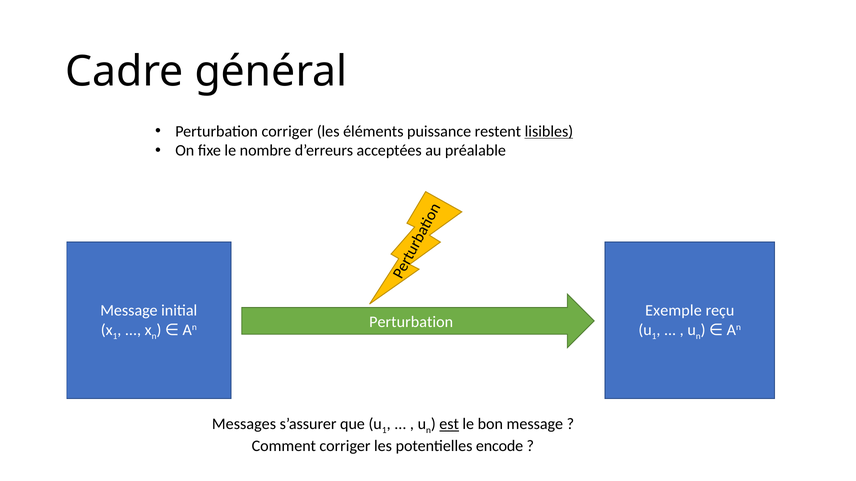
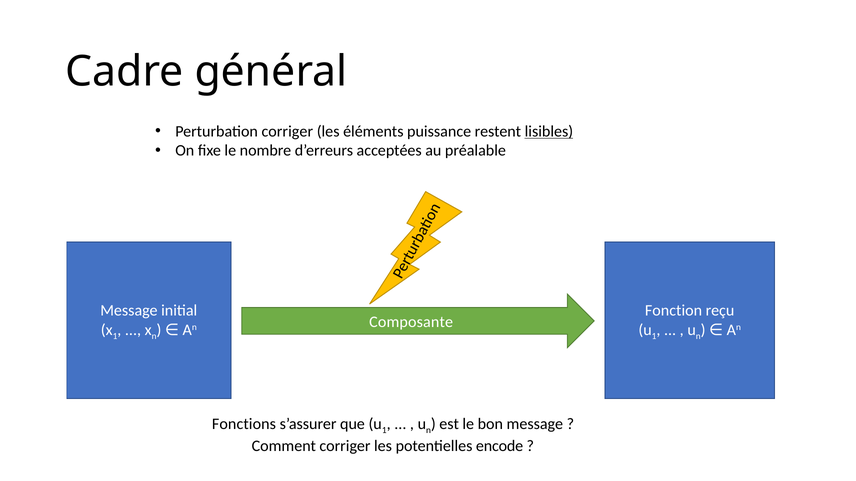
Exemple: Exemple -> Fonction
Perturbation at (411, 322): Perturbation -> Composante
Messages: Messages -> Fonctions
est underline: present -> none
